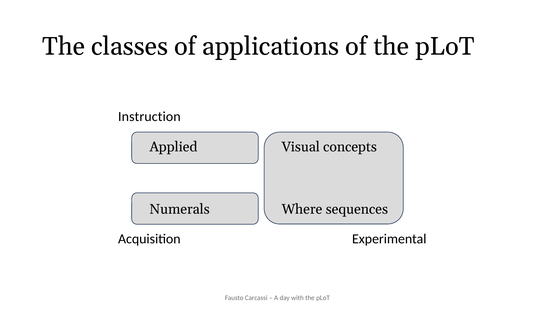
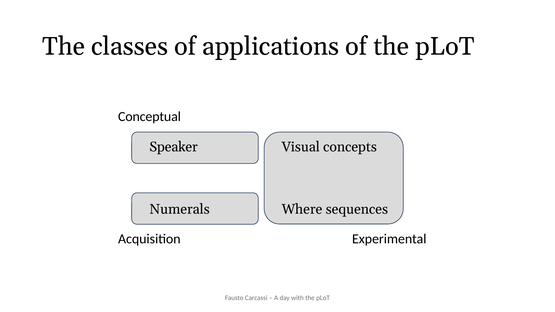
Instruction: Instruction -> Conceptual
Applied: Applied -> Speaker
